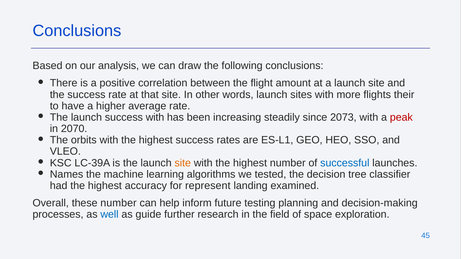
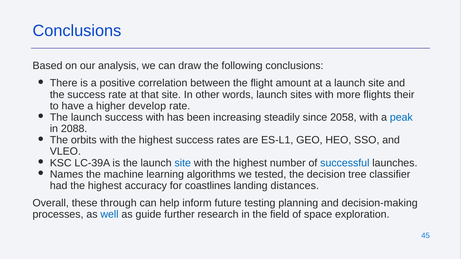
average: average -> develop
2073: 2073 -> 2058
peak colour: red -> blue
2070: 2070 -> 2088
site at (183, 163) colour: orange -> blue
represent: represent -> coastlines
examined: examined -> distances
these number: number -> through
